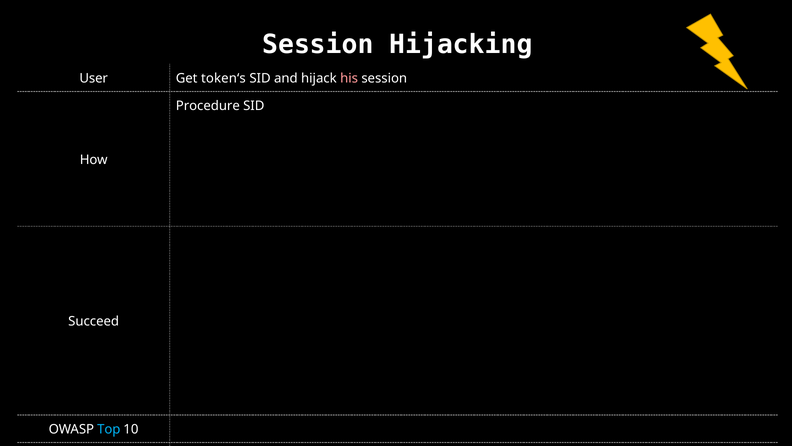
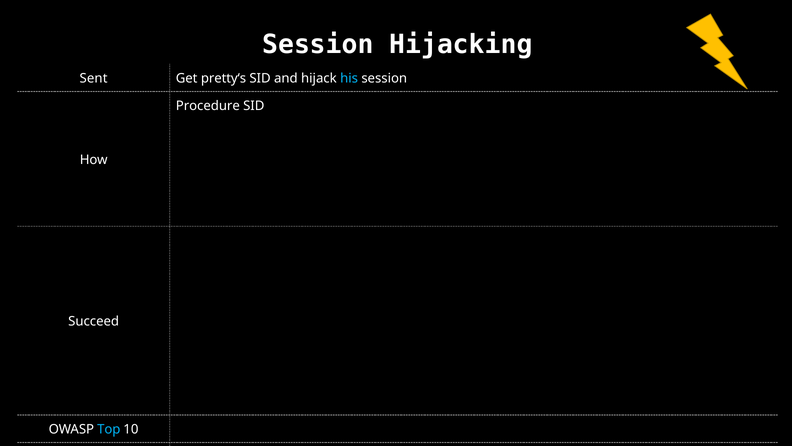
User: User -> Sent
token‘s: token‘s -> pretty‘s
his colour: pink -> light blue
